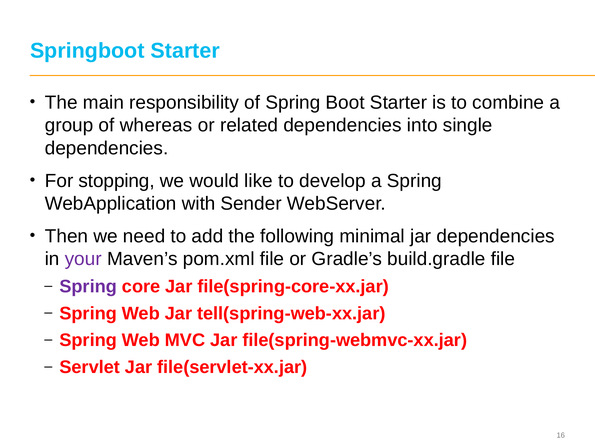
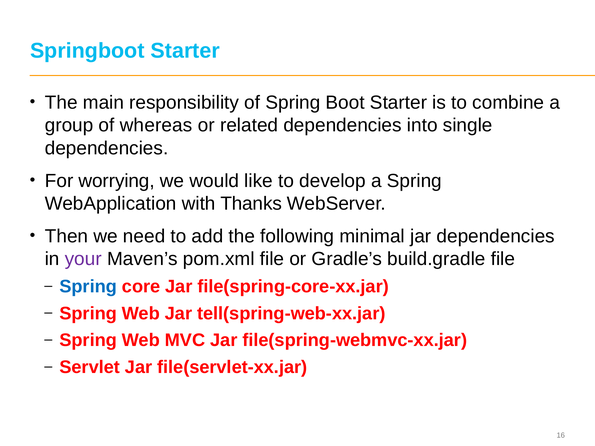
stopping: stopping -> worrying
Sender: Sender -> Thanks
Spring at (88, 287) colour: purple -> blue
